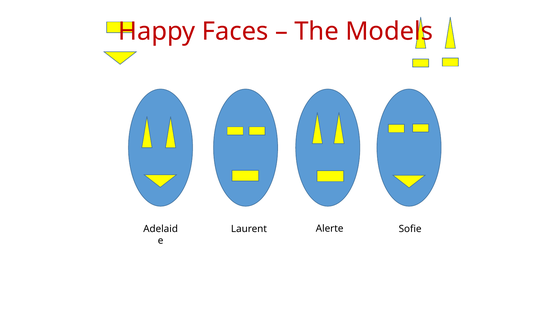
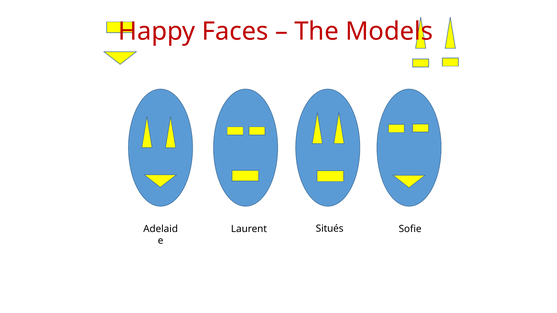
Alerte: Alerte -> Situés
